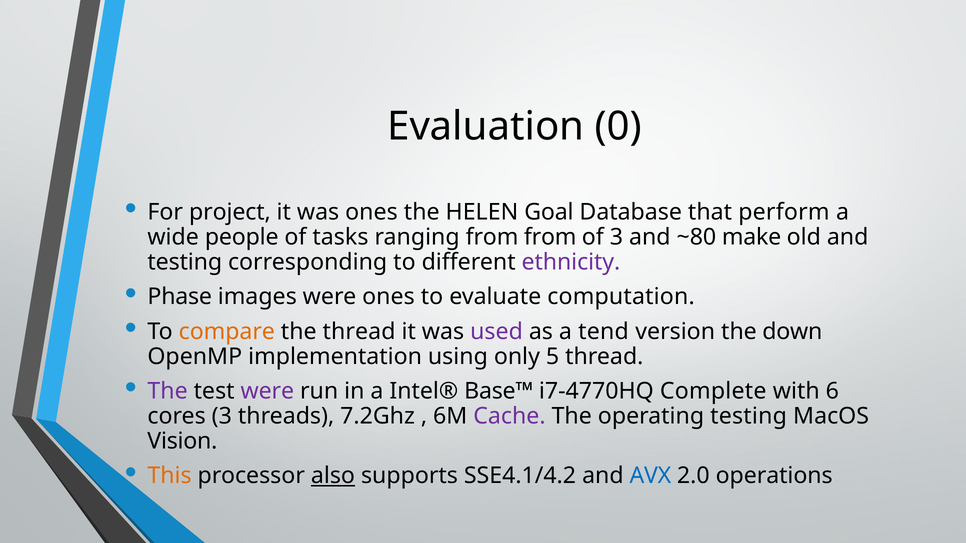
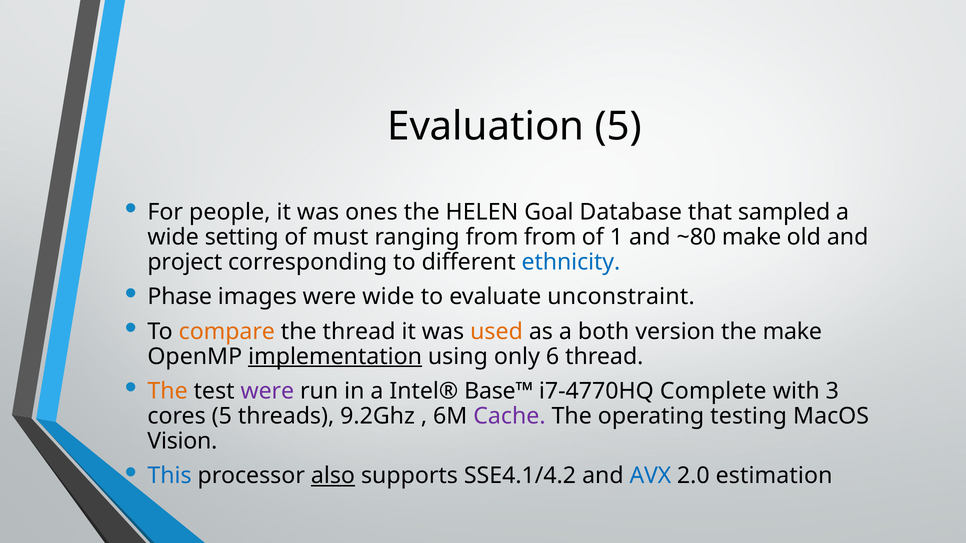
Evaluation 0: 0 -> 5
project: project -> people
perform: perform -> sampled
people: people -> setting
tasks: tasks -> must
of 3: 3 -> 1
testing at (185, 262): testing -> project
ethnicity colour: purple -> blue
were ones: ones -> wide
computation: computation -> unconstraint
used colour: purple -> orange
tend: tend -> both
the down: down -> make
implementation underline: none -> present
5: 5 -> 6
The at (168, 391) colour: purple -> orange
6: 6 -> 3
cores 3: 3 -> 5
7.2Ghz: 7.2Ghz -> 9.2Ghz
This colour: orange -> blue
operations: operations -> estimation
